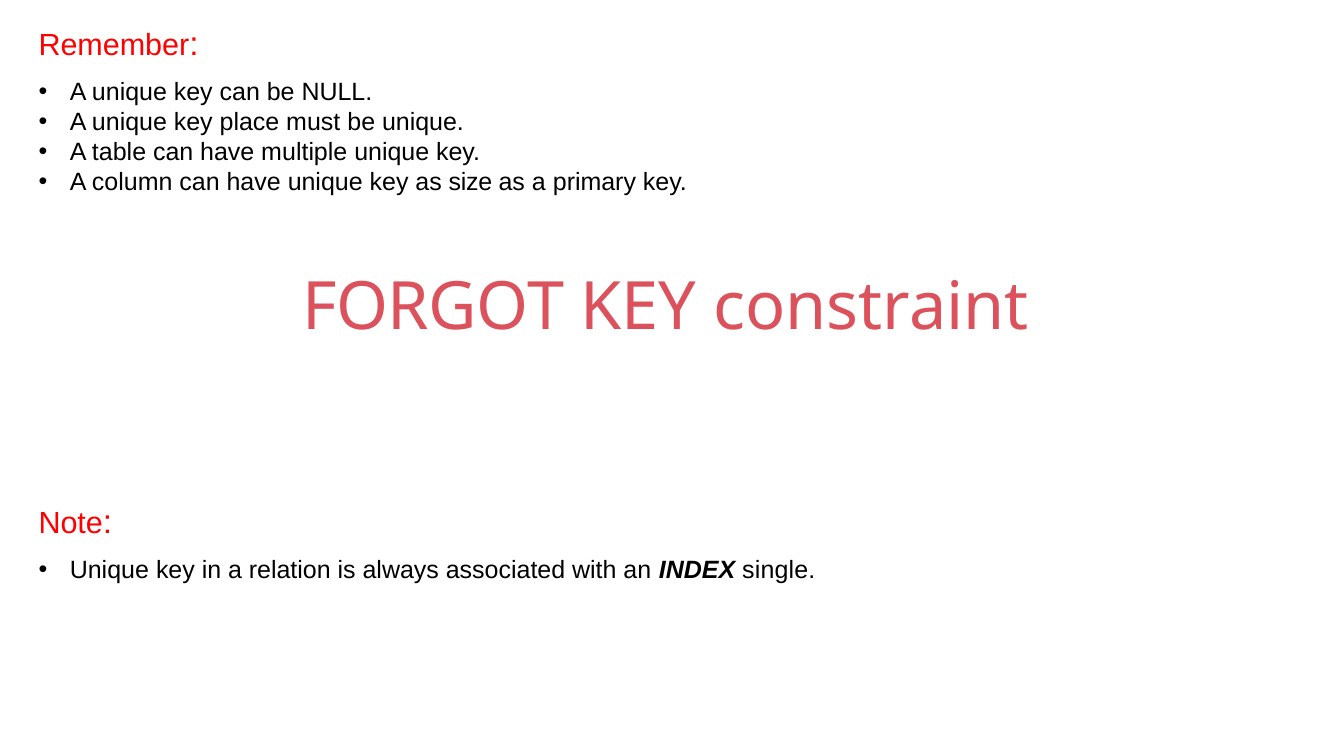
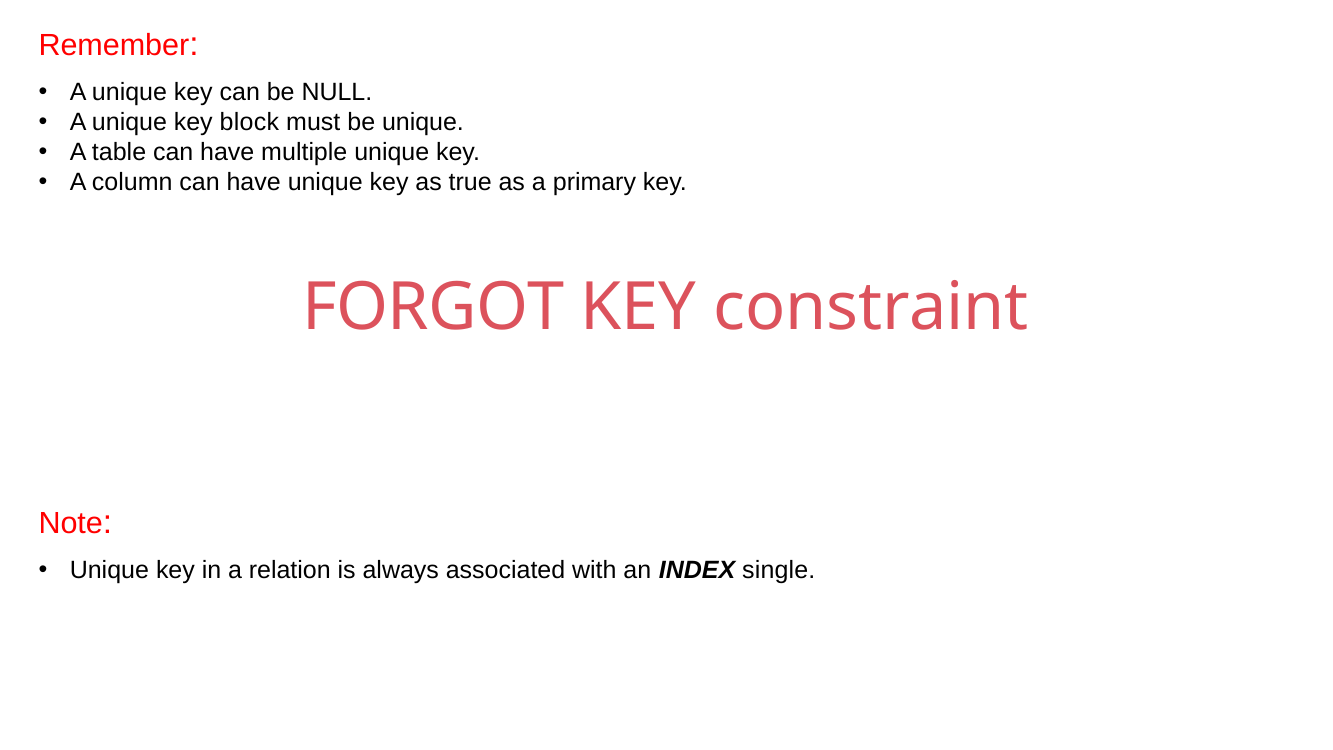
place: place -> block
size: size -> true
